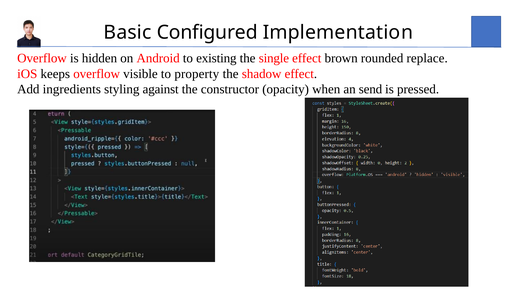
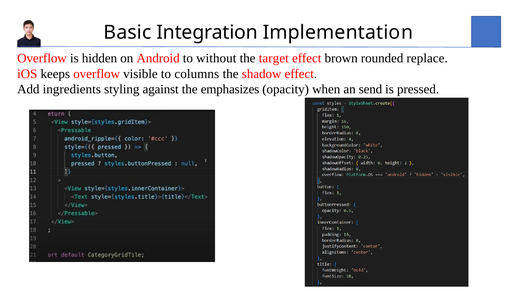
Configured: Configured -> Integration
existing: existing -> without
single: single -> target
property: property -> columns
constructor: constructor -> emphasizes
